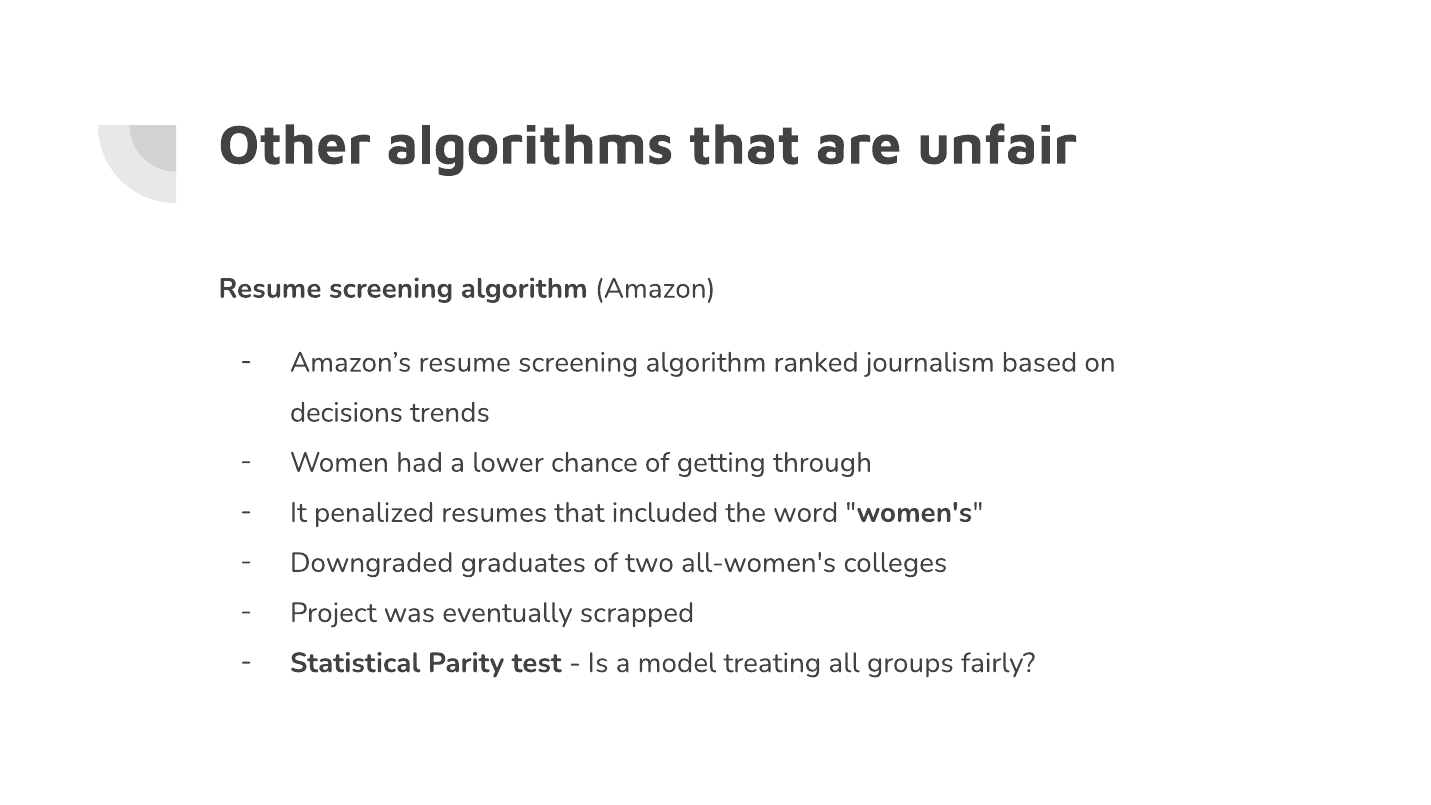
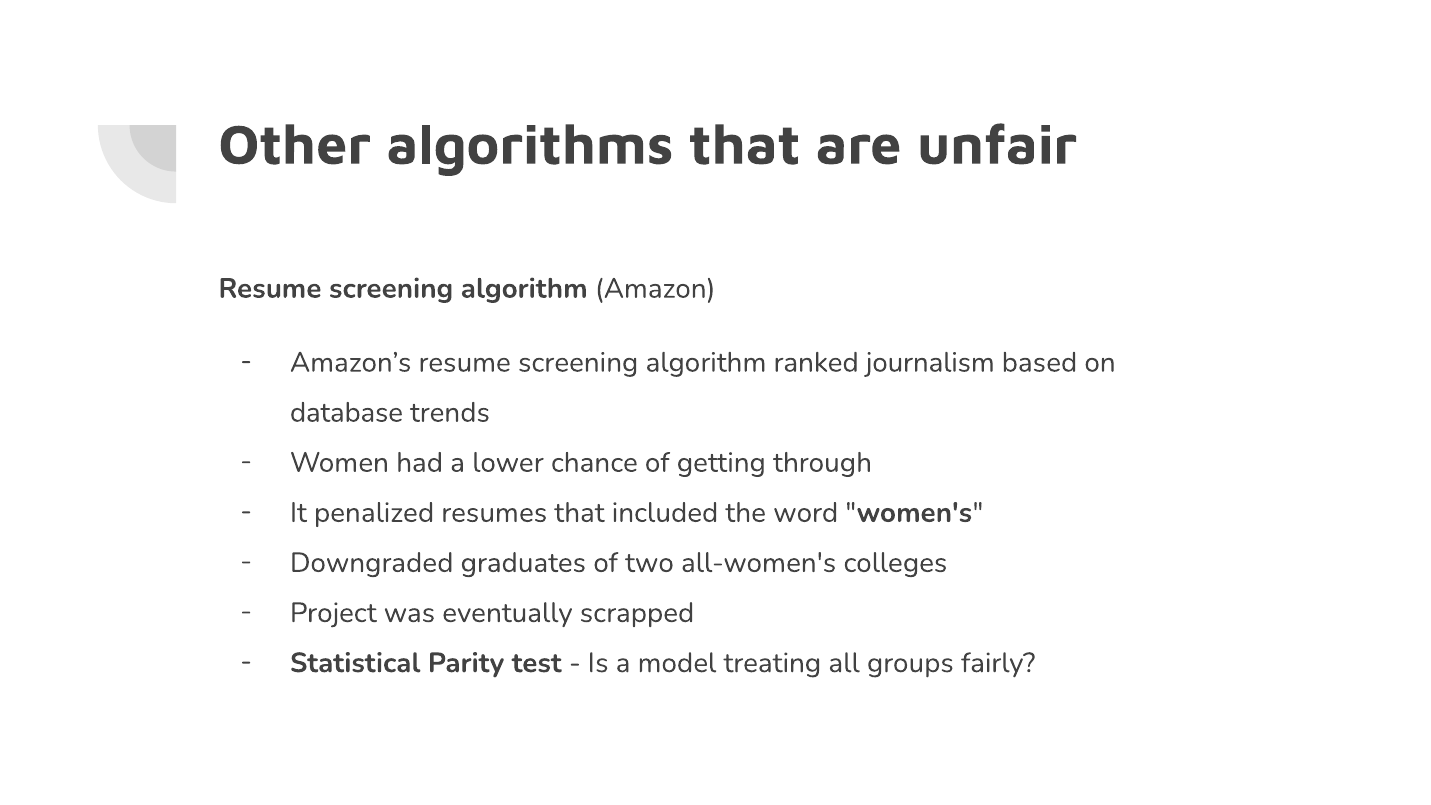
decisions: decisions -> database
